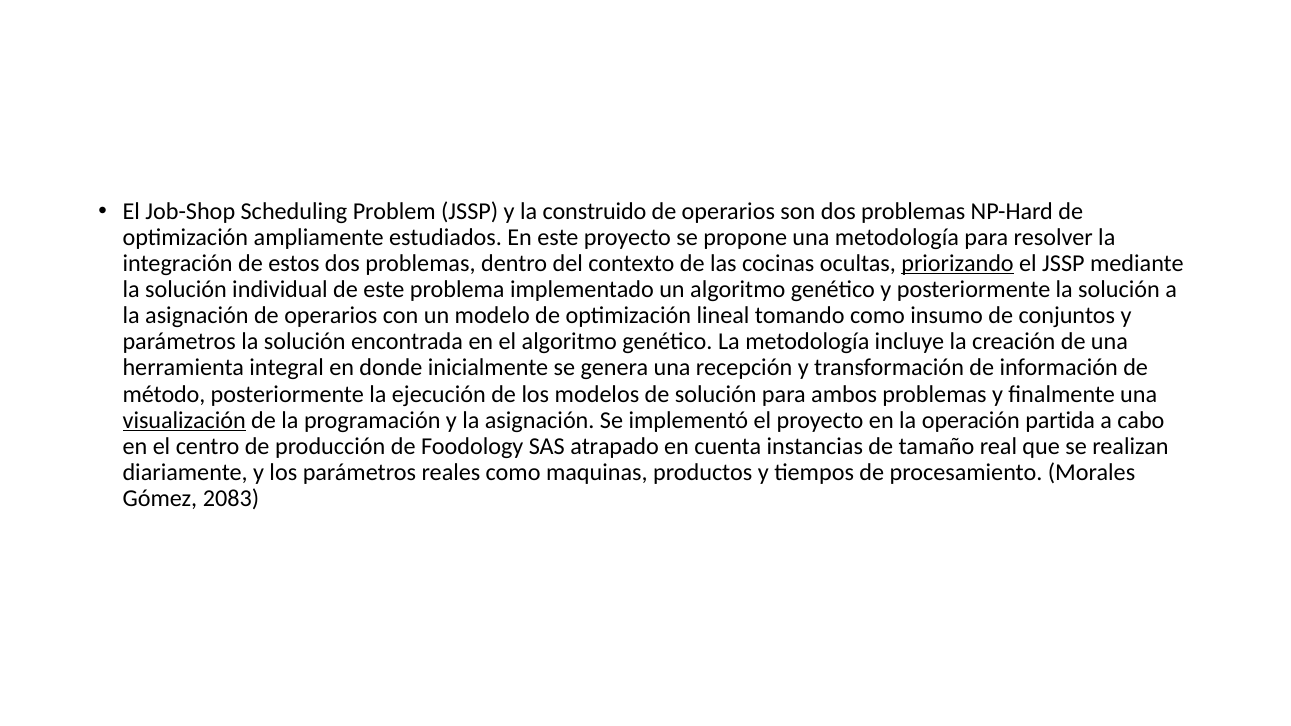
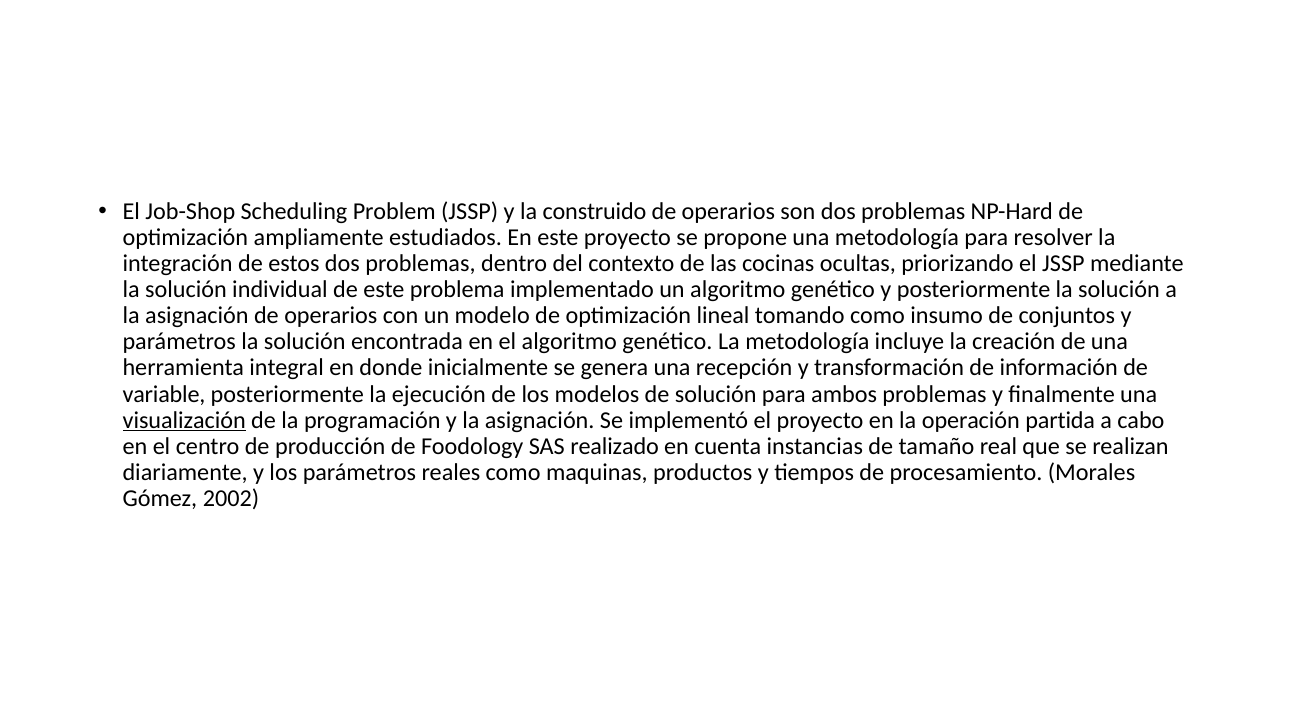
priorizando underline: present -> none
método: método -> variable
atrapado: atrapado -> realizado
2083: 2083 -> 2002
